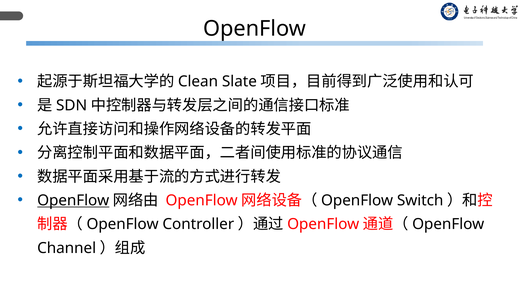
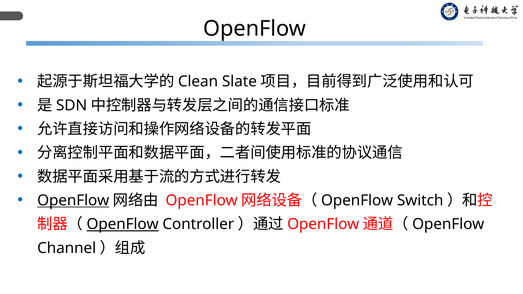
OpenFlow at (123, 224) underline: none -> present
